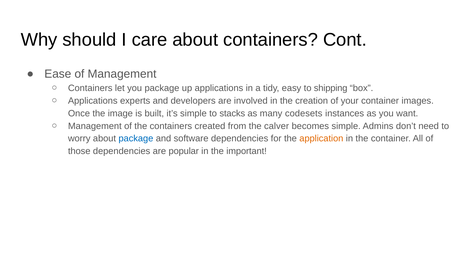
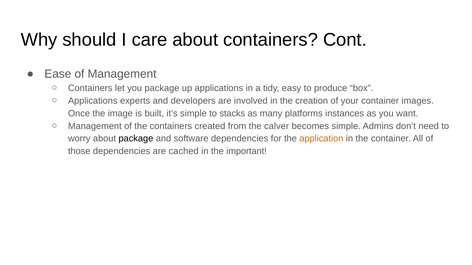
shipping: shipping -> produce
codesets: codesets -> platforms
package at (136, 139) colour: blue -> black
popular: popular -> cached
